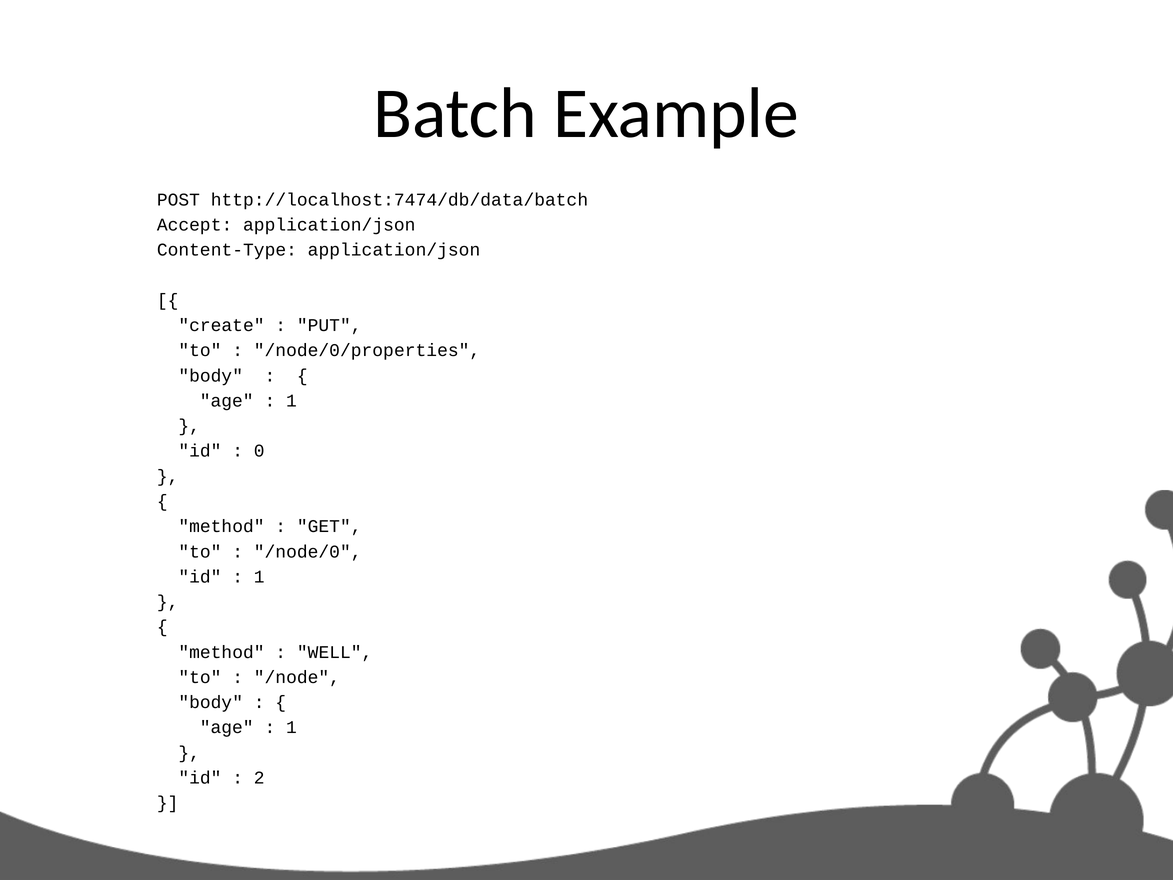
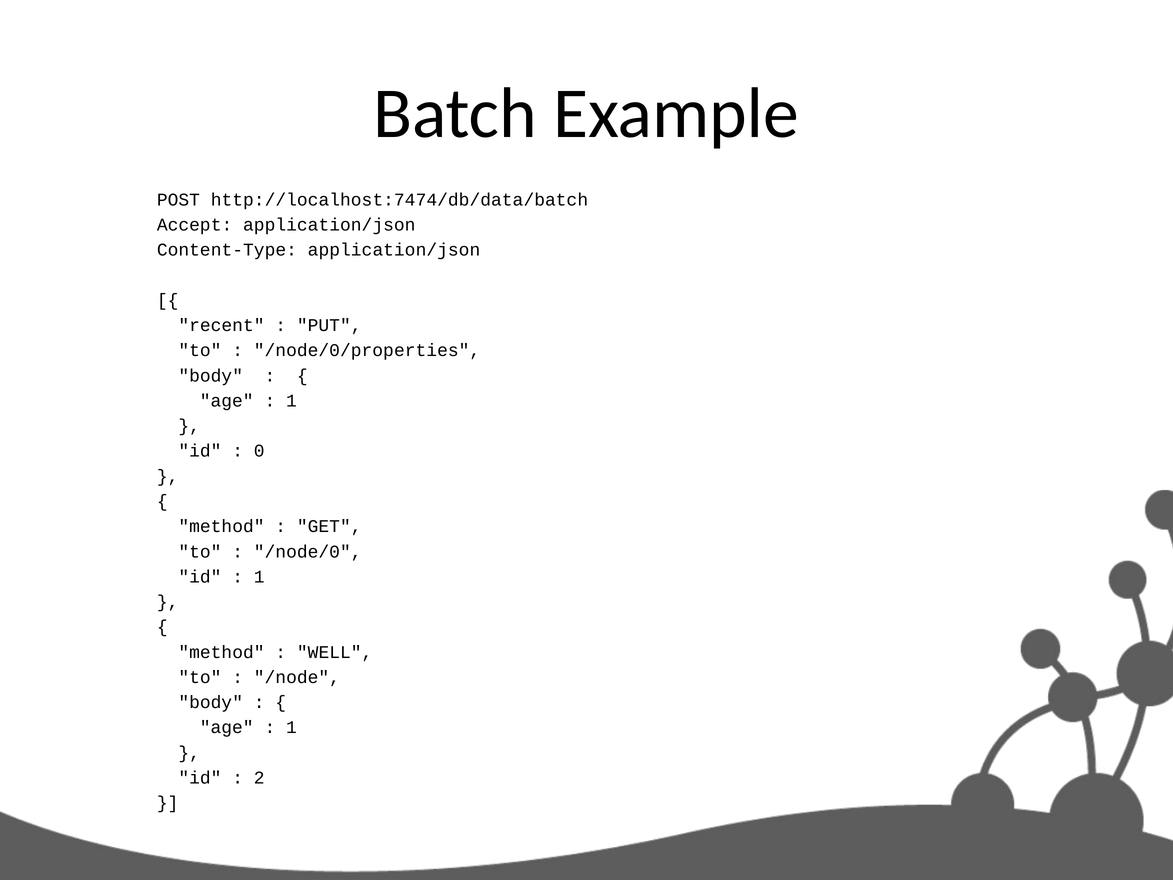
create: create -> recent
